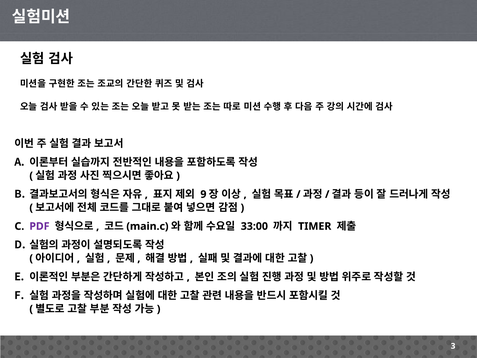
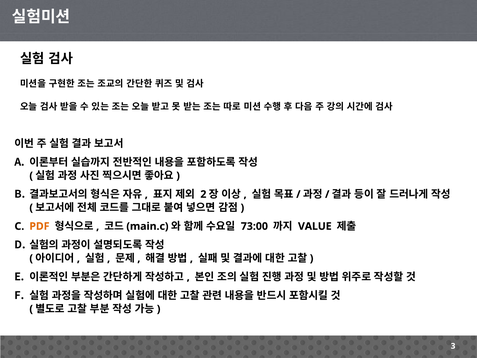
9: 9 -> 2
PDF colour: purple -> orange
33:00: 33:00 -> 73:00
TIMER: TIMER -> VALUE
